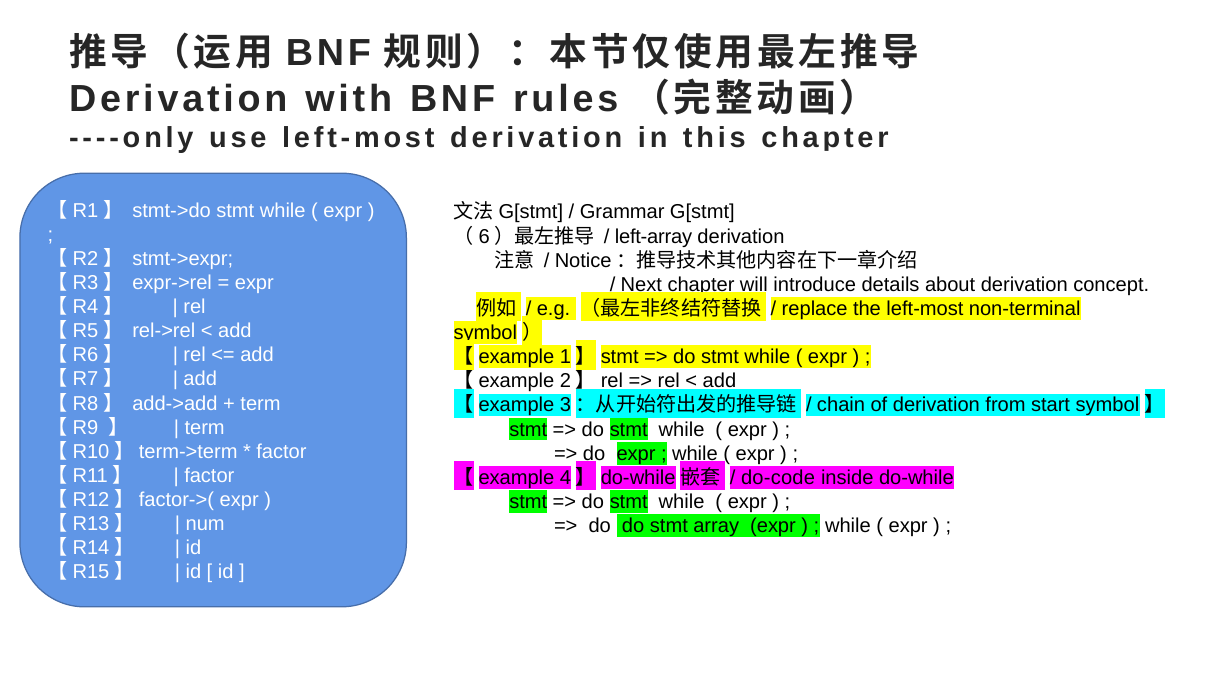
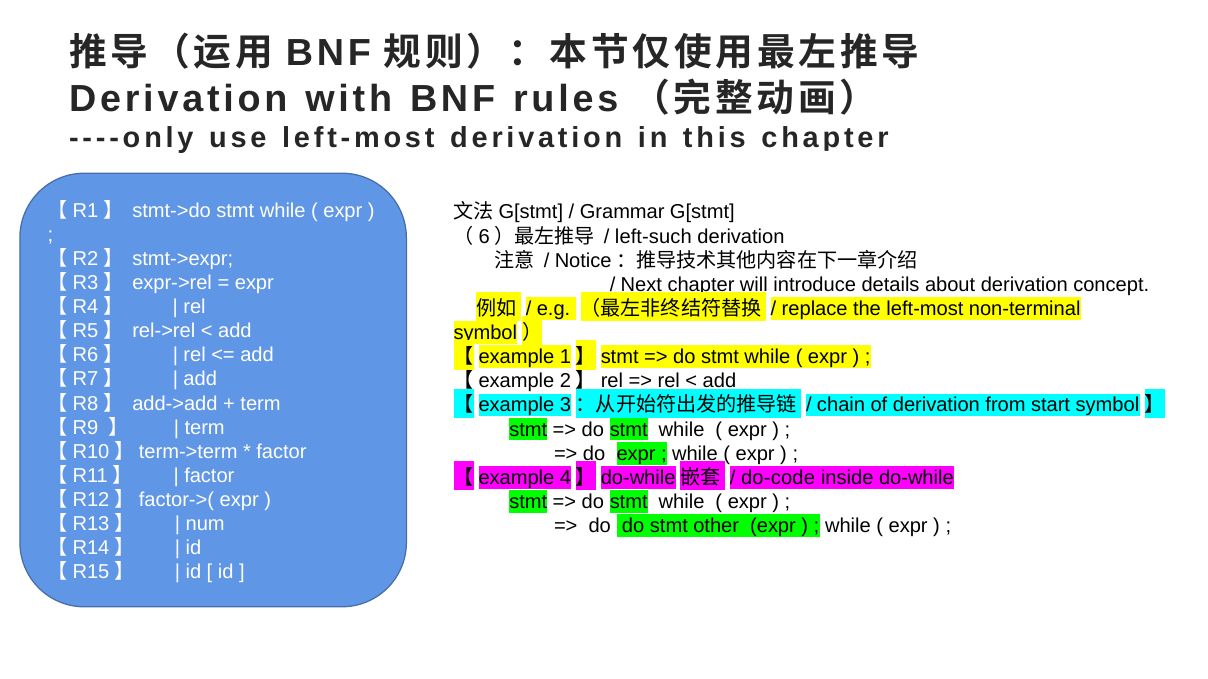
left-array: left-array -> left-such
array: array -> other
